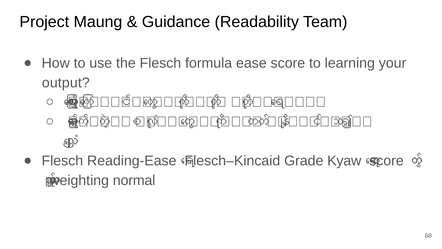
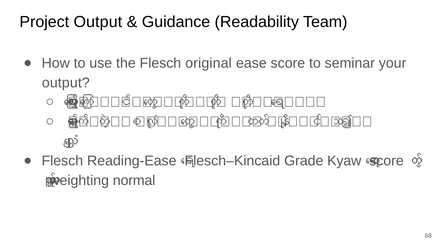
Project Maung: Maung -> Output
formula: formula -> original
learning: learning -> seminar
